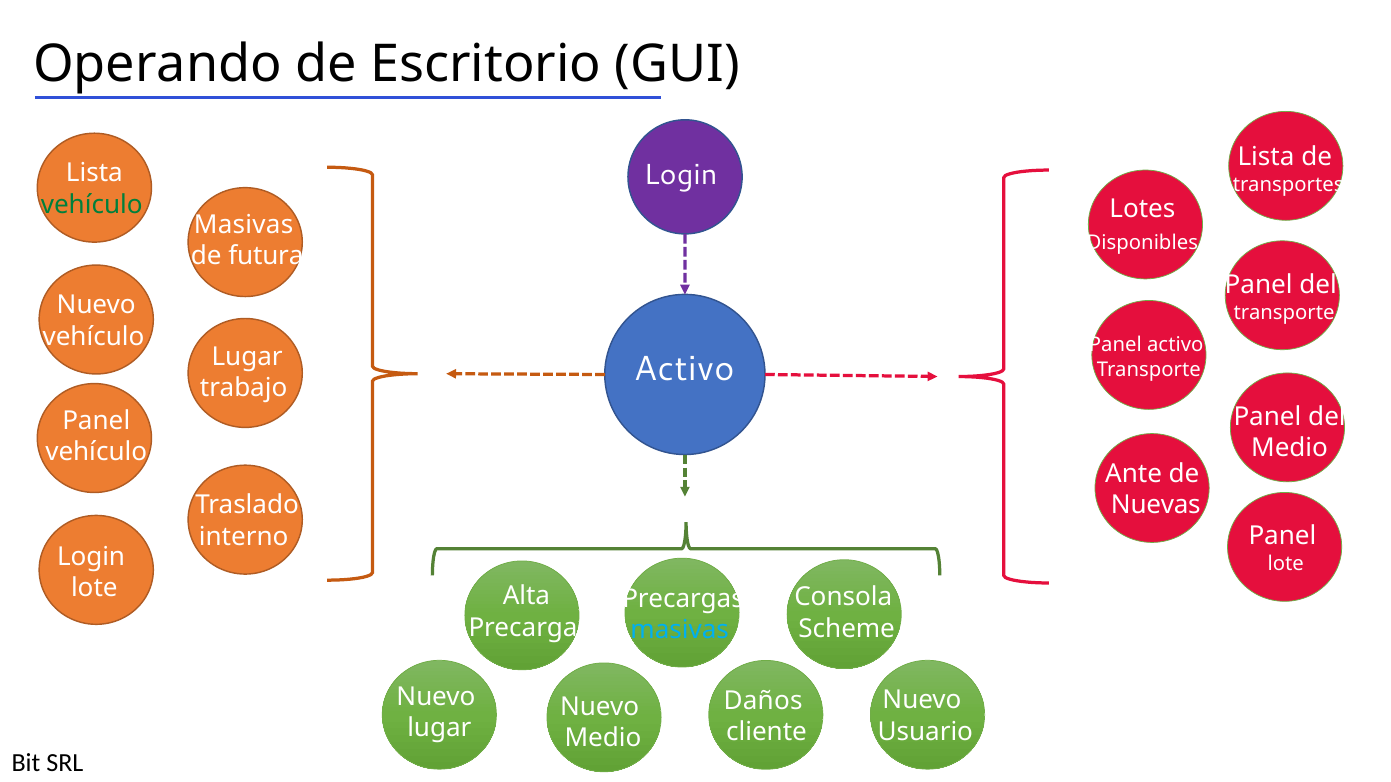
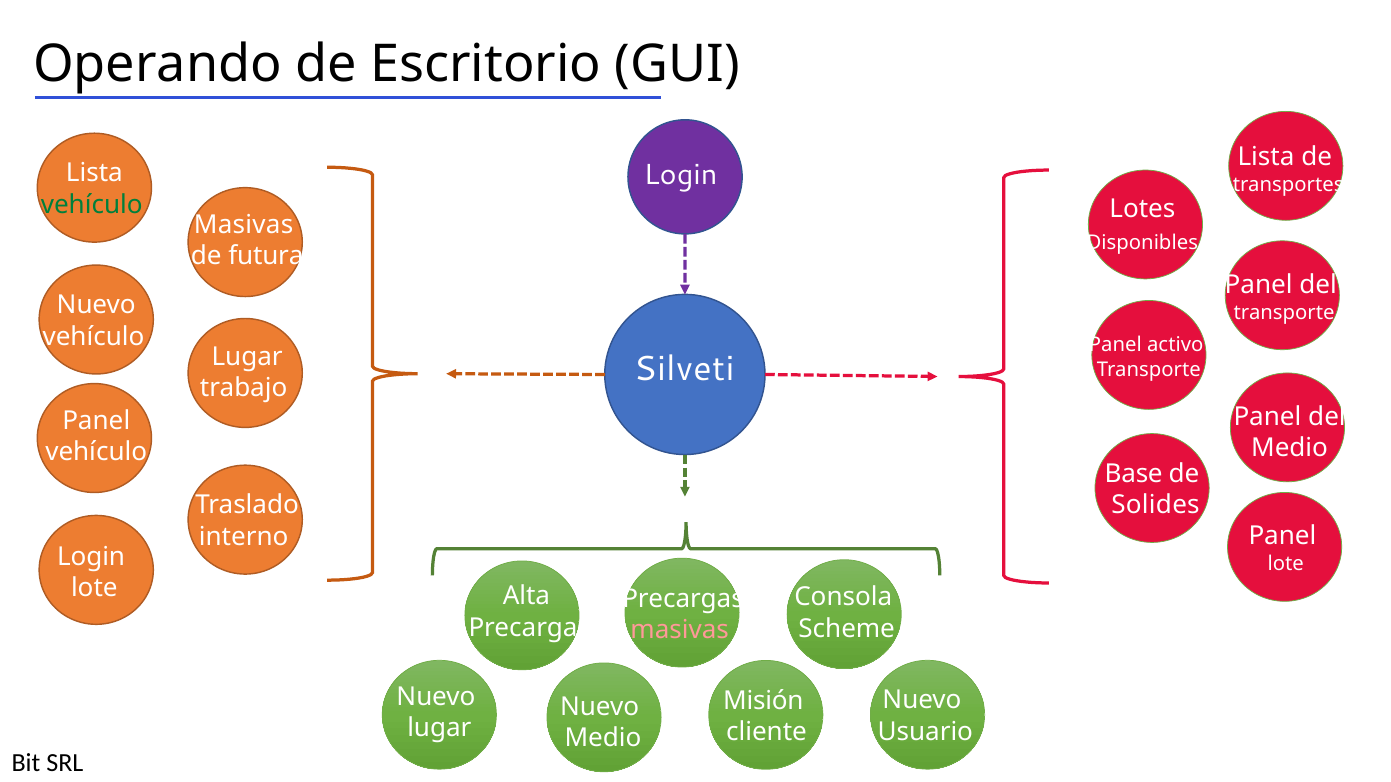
Activo at (684, 369): Activo -> Silveti
Ante: Ante -> Base
Nuevas: Nuevas -> Solides
masivas at (680, 630) colour: light blue -> pink
Daños: Daños -> Misión
